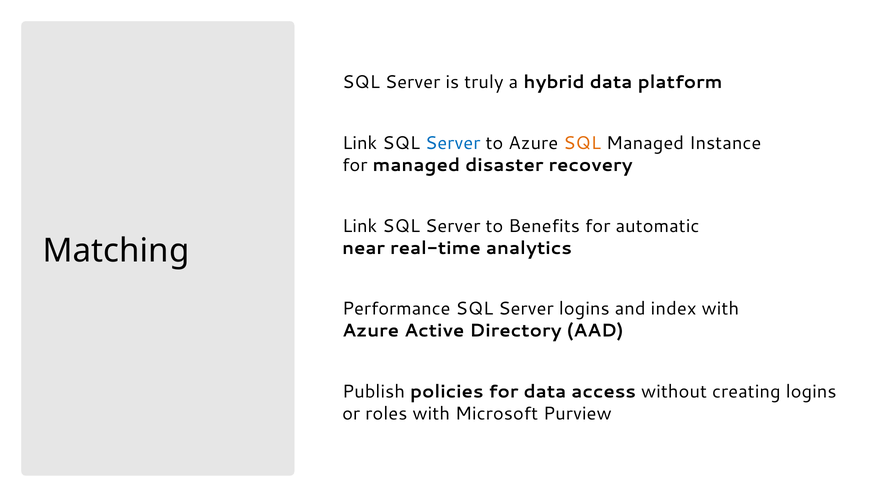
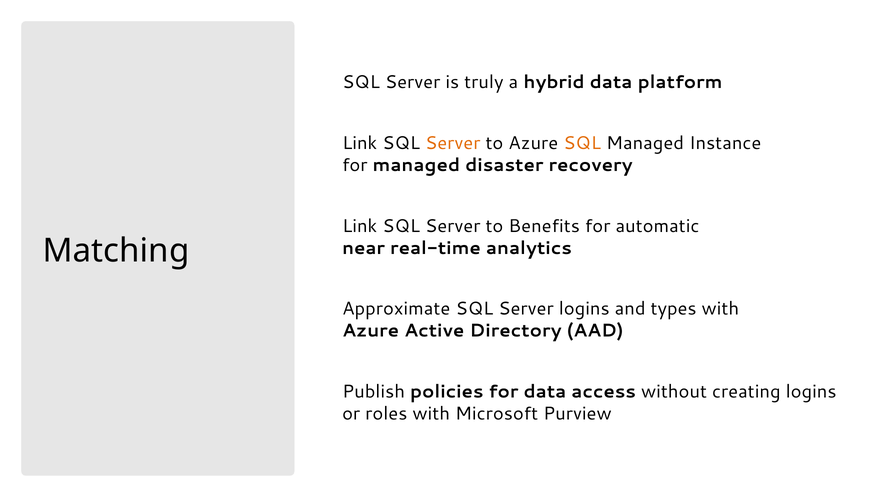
Server at (453, 143) colour: blue -> orange
Performance: Performance -> Approximate
index: index -> types
